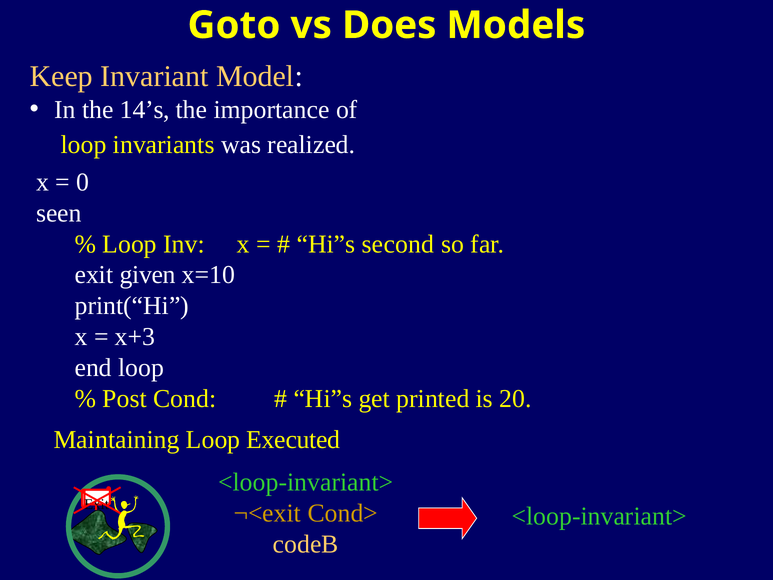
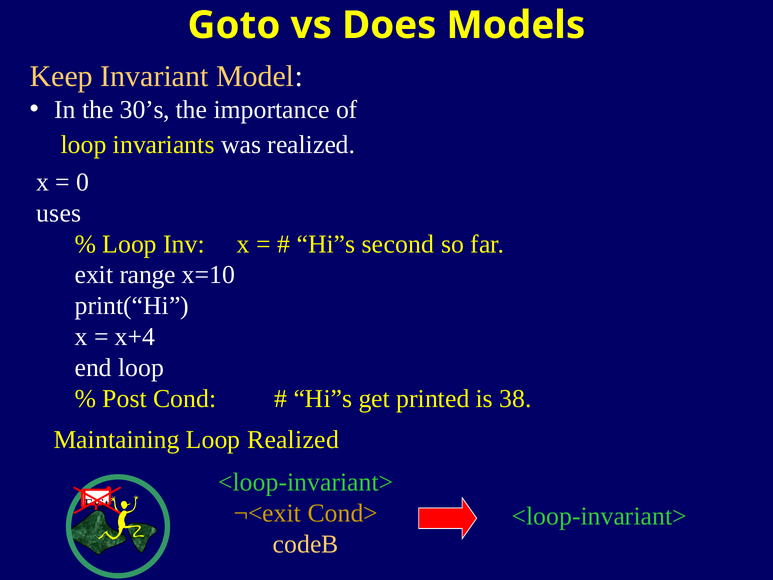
14’s: 14’s -> 30’s
seen: seen -> uses
given: given -> range
x+3: x+3 -> x+4
20: 20 -> 38
Loop Executed: Executed -> Realized
